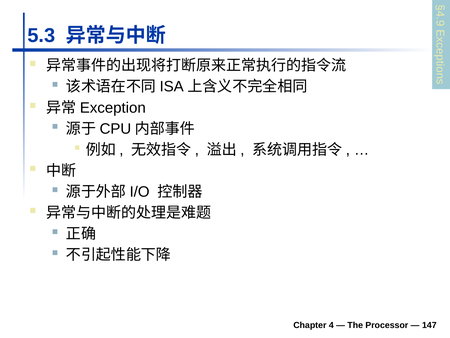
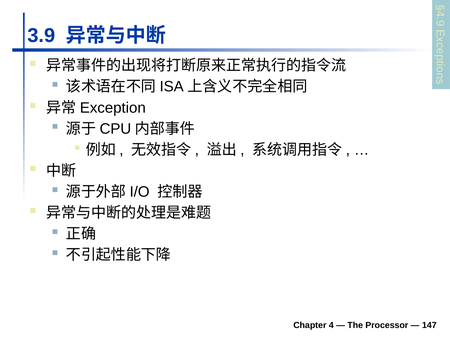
5.3: 5.3 -> 3.9
